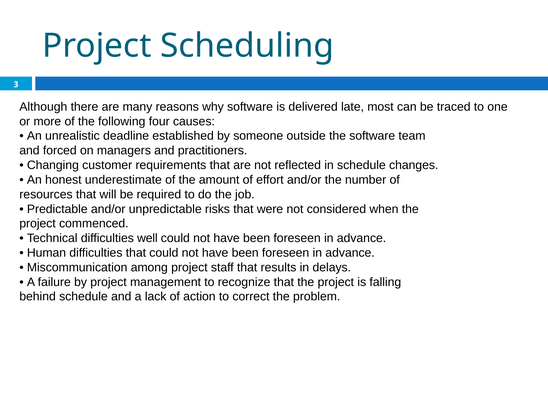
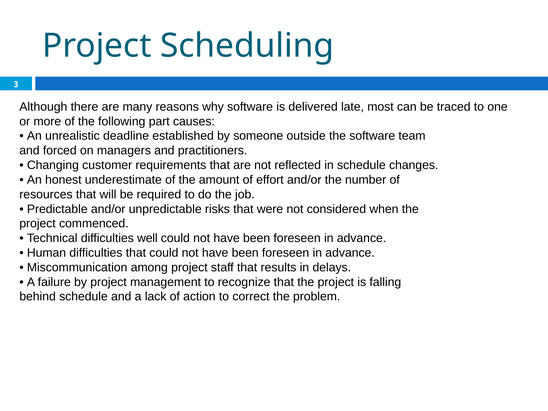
four: four -> part
